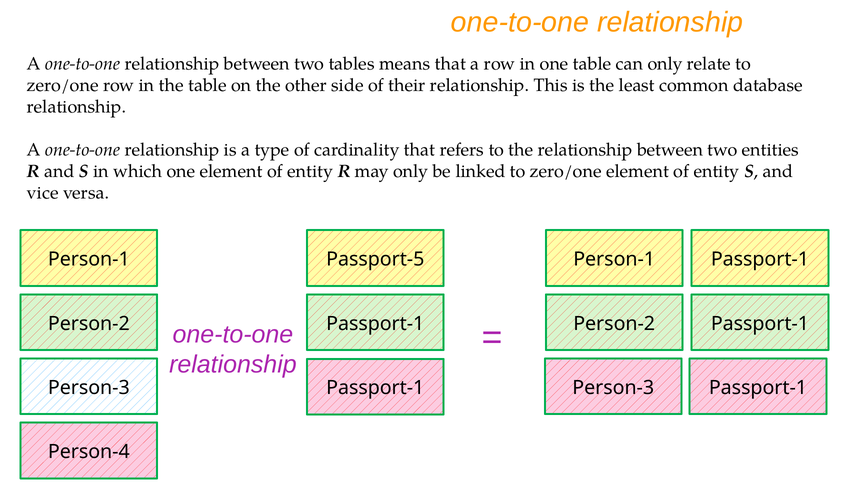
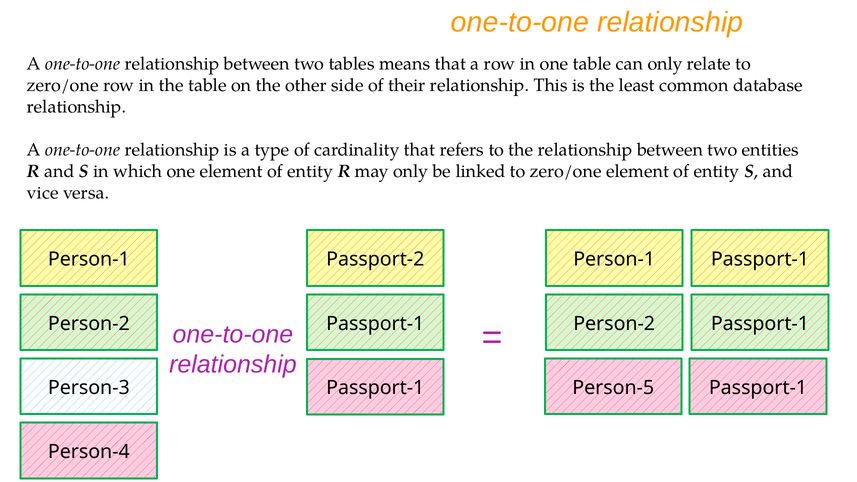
Passport-5: Passport-5 -> Passport-2
Person-3 Passport-1 Person-3: Person-3 -> Person-5
